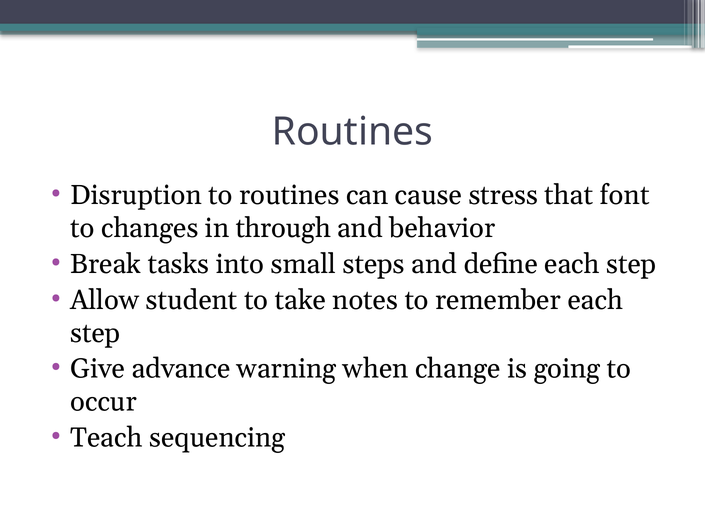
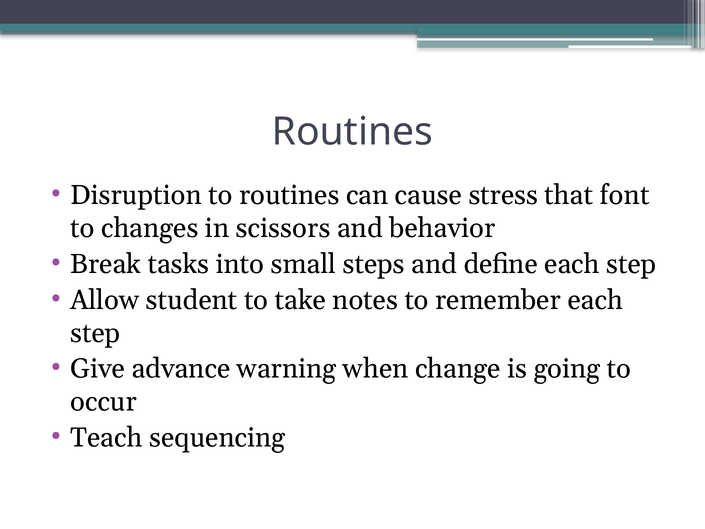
through: through -> scissors
